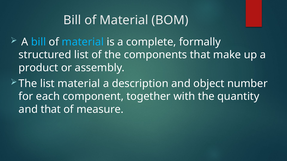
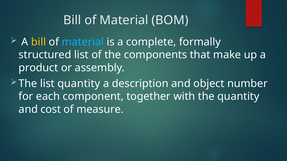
bill at (39, 42) colour: light blue -> yellow
list material: material -> quantity
and that: that -> cost
